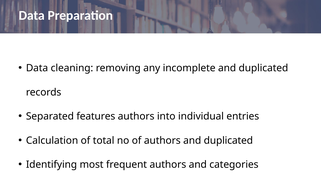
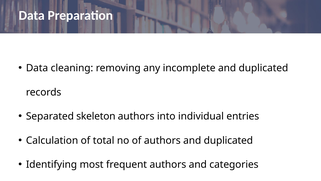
features: features -> skeleton
